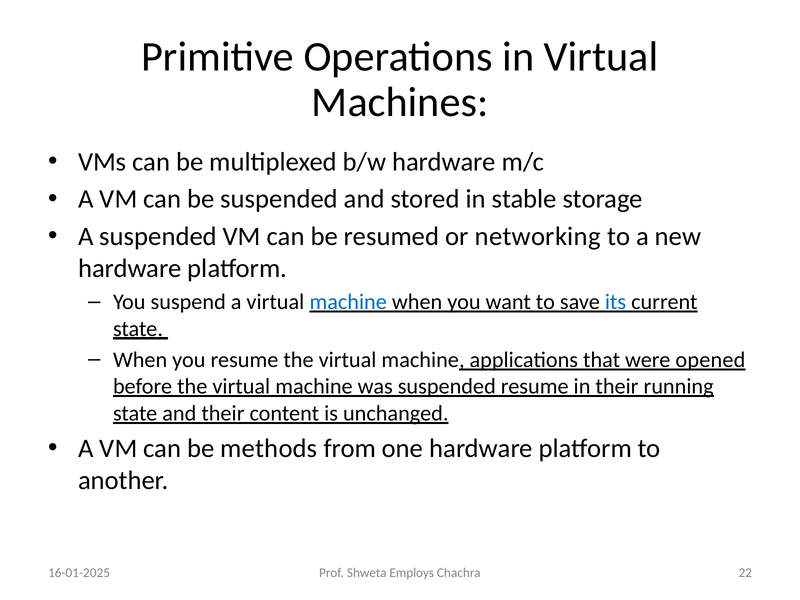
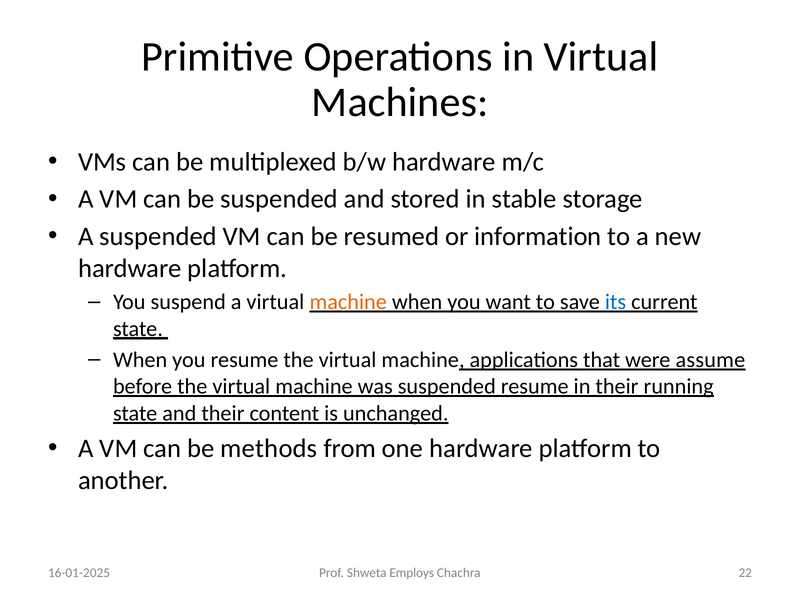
networking: networking -> information
machine at (348, 302) colour: blue -> orange
opened: opened -> assume
